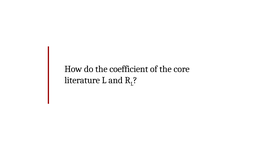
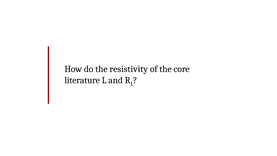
coefficient: coefficient -> resistivity
